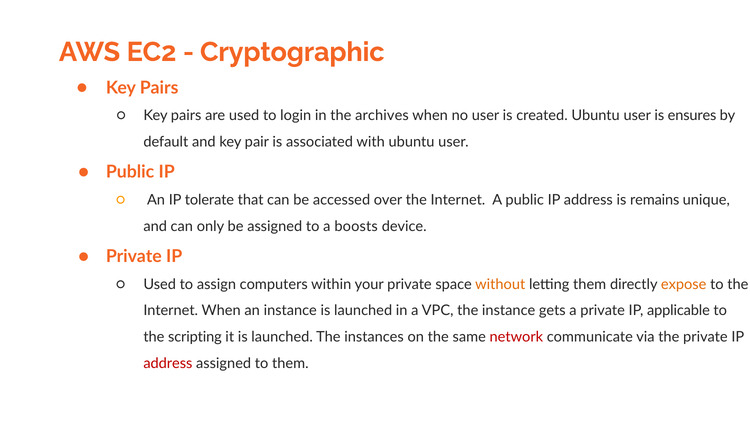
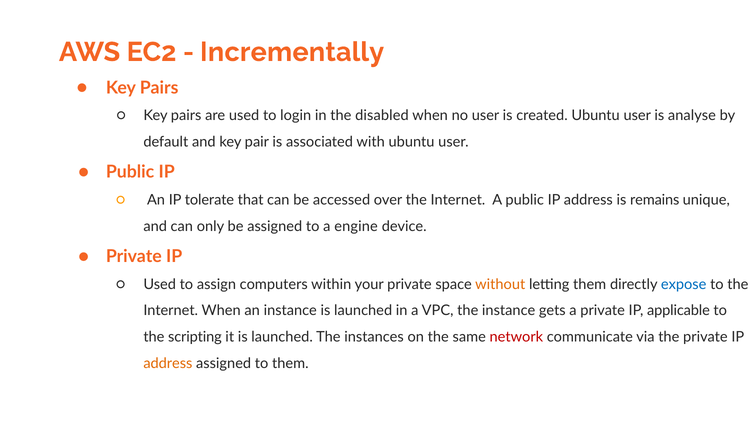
Cryptographic: Cryptographic -> Incrementally
archives: archives -> disabled
ensures: ensures -> analyse
boosts: boosts -> engine
expose colour: orange -> blue
address at (168, 363) colour: red -> orange
